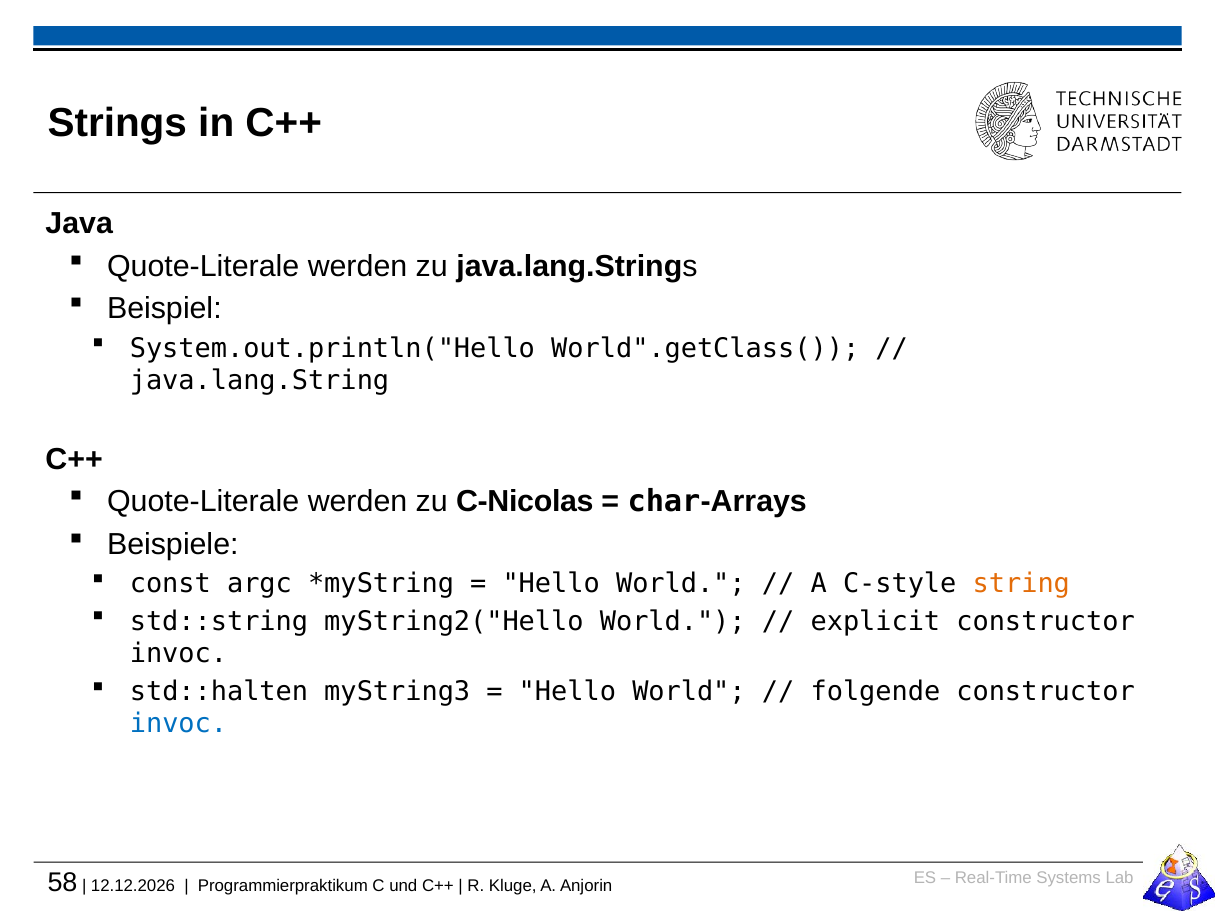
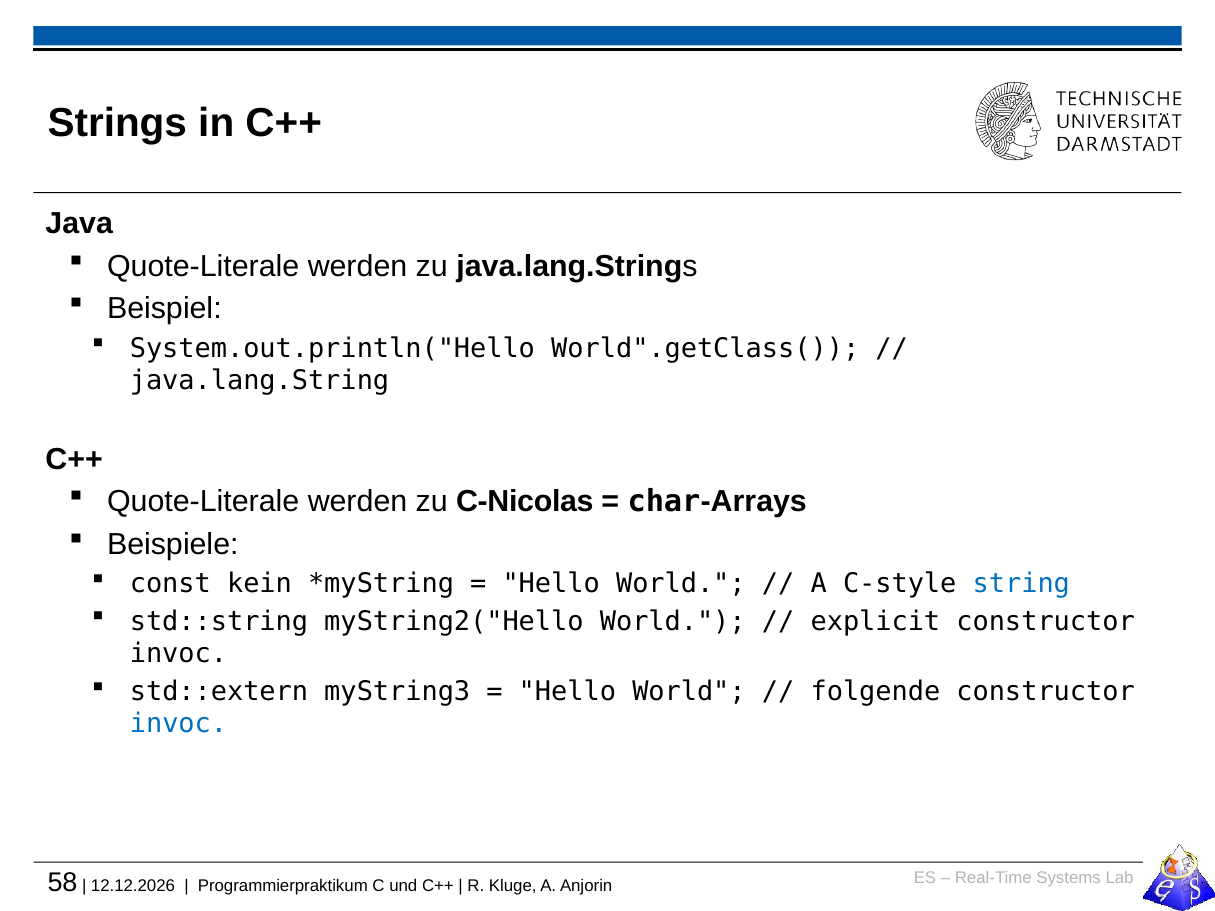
argc: argc -> kein
string colour: orange -> blue
std::halten: std::halten -> std::extern
